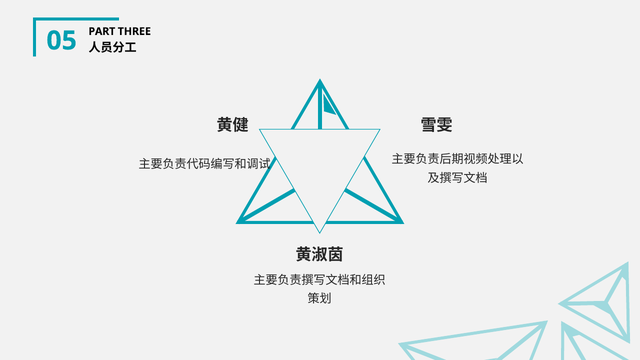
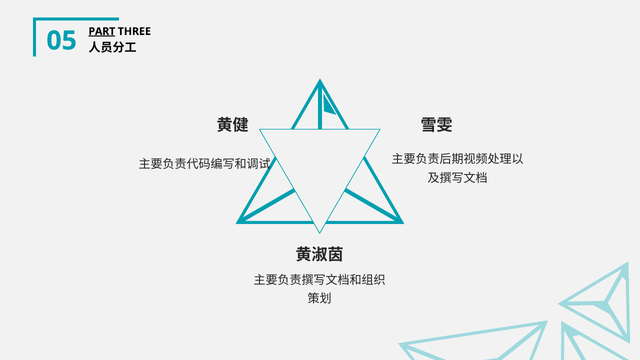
PART underline: none -> present
